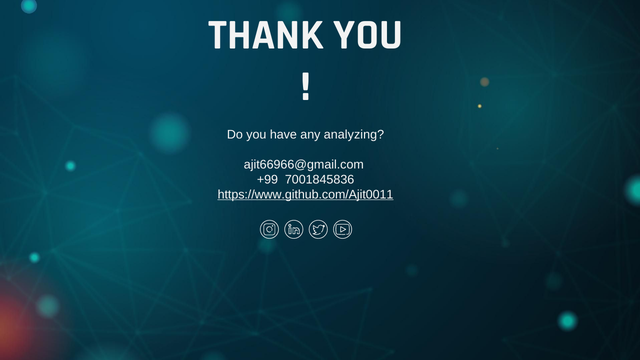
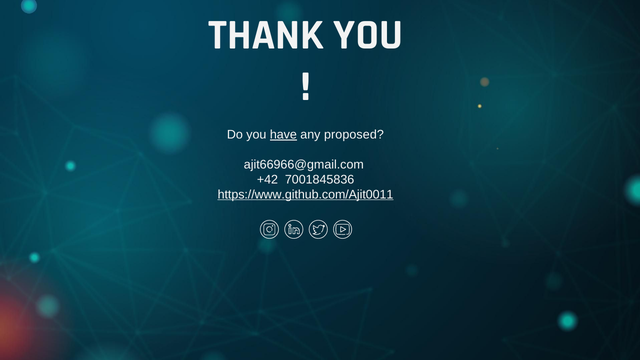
have underline: none -> present
analyzing: analyzing -> proposed
+99: +99 -> +42
